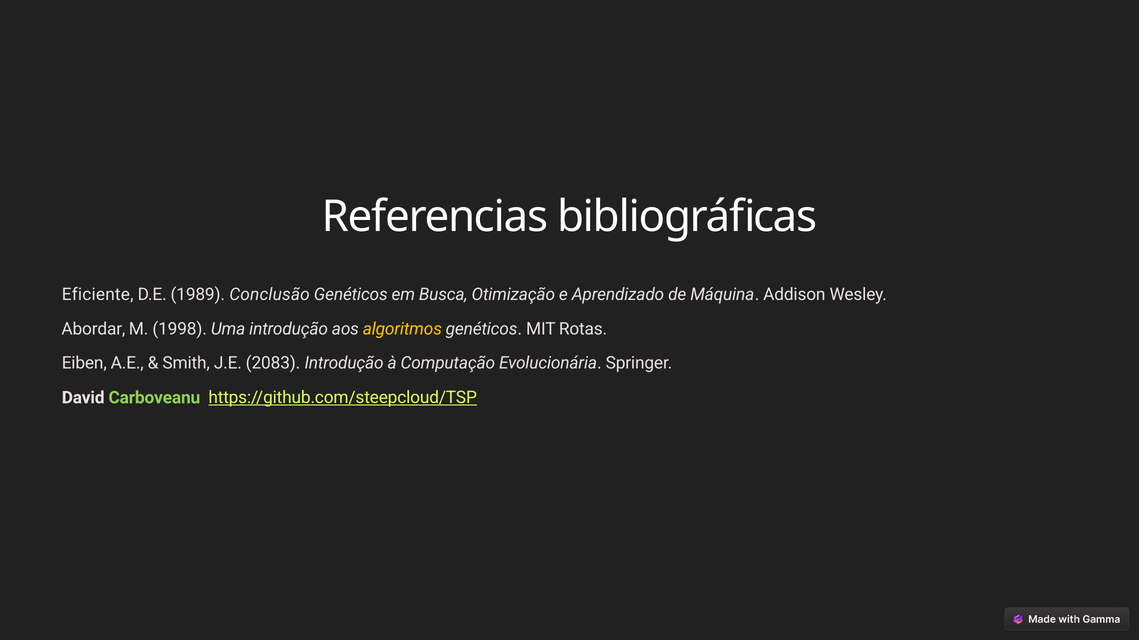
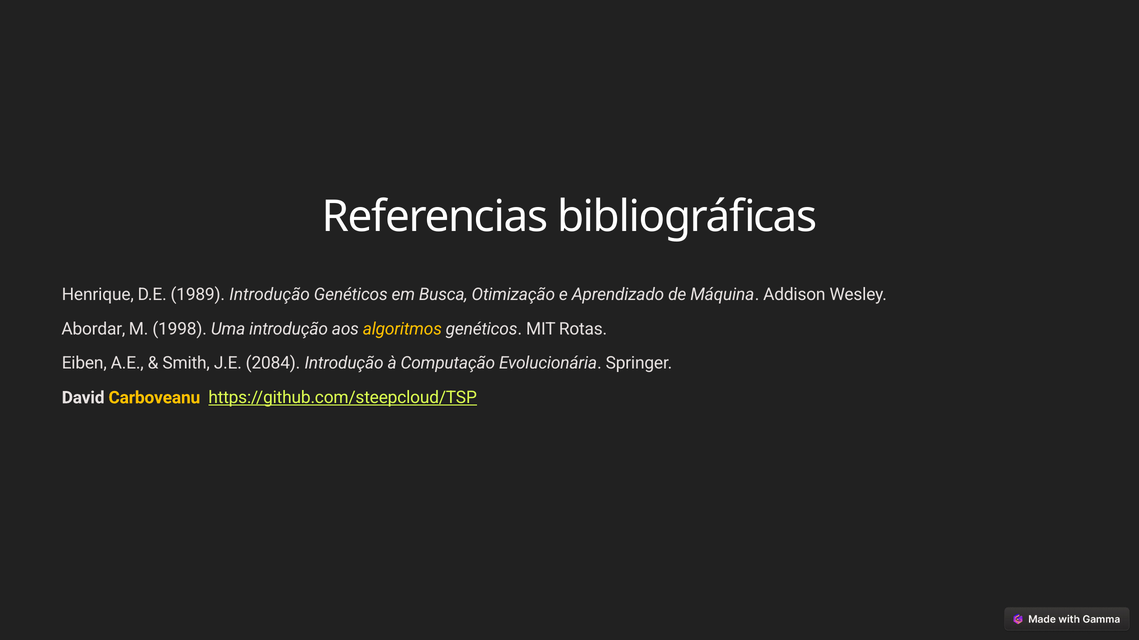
Eficiente: Eficiente -> Henrique
1989 Conclusão: Conclusão -> Introdução
2083: 2083 -> 2084
Carboveanu colour: light green -> yellow
